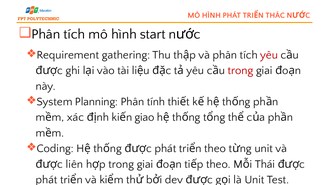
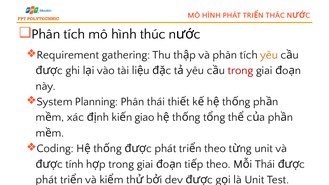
start: start -> thúc
yêu at (269, 55) colour: red -> orange
Phân tính: tính -> thái
liên: liên -> tính
